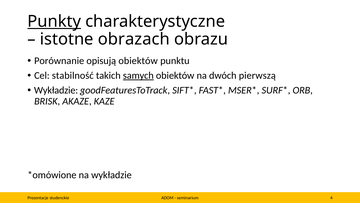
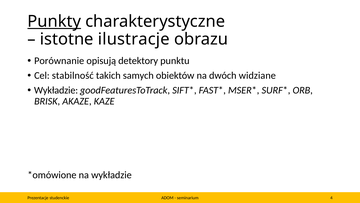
obrazach: obrazach -> ilustracje
opisują obiektów: obiektów -> detektory
samych underline: present -> none
pierwszą: pierwszą -> widziane
